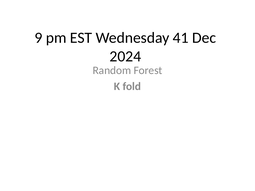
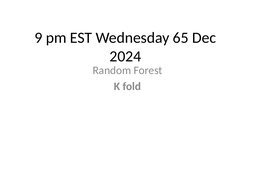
41: 41 -> 65
